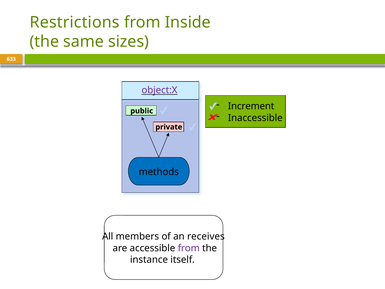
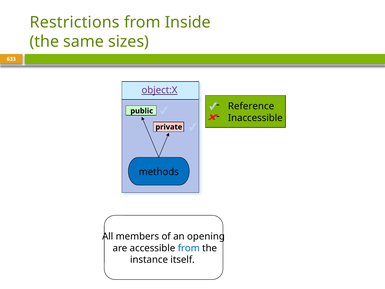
Increment: Increment -> Reference
receives: receives -> opening
from at (189, 248) colour: purple -> blue
